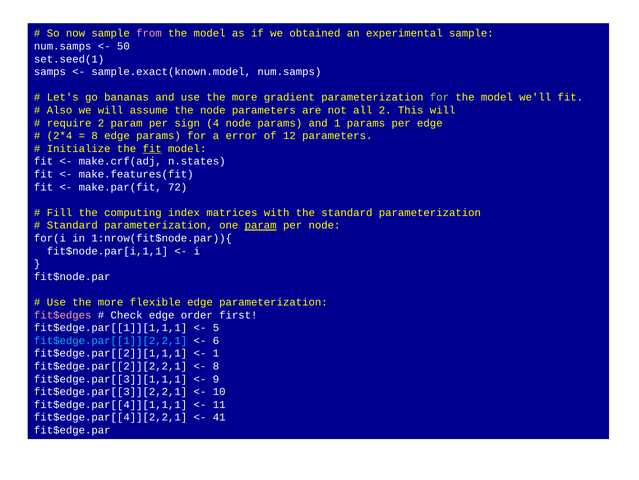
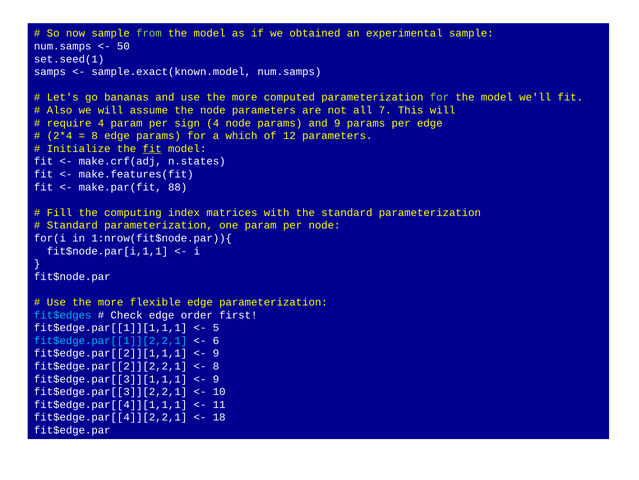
from colour: pink -> light green
gradient: gradient -> computed
all 2: 2 -> 7
require 2: 2 -> 4
and 1: 1 -> 9
error: error -> which
72: 72 -> 88
param at (261, 225) underline: present -> none
fit$edges colour: pink -> light blue
1 at (216, 353): 1 -> 9
41: 41 -> 18
